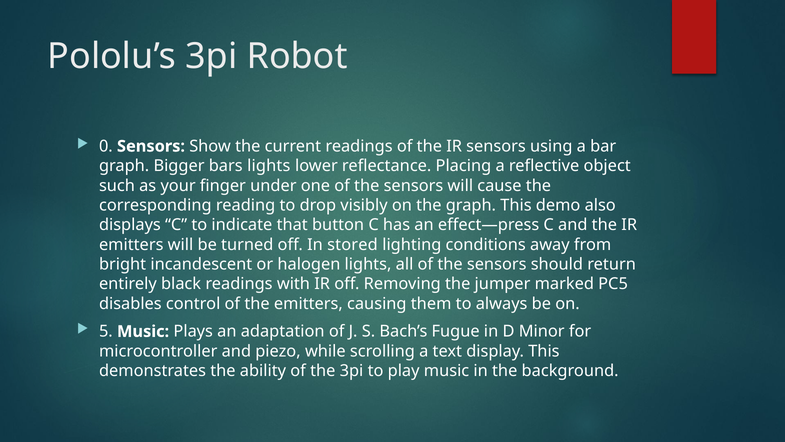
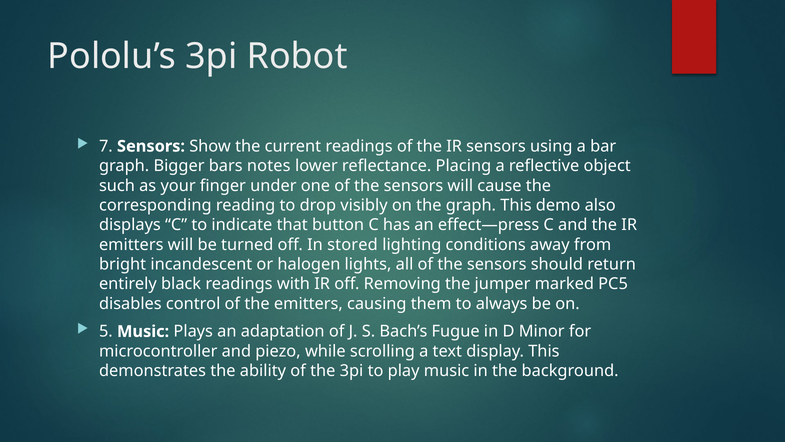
0: 0 -> 7
bars lights: lights -> notes
